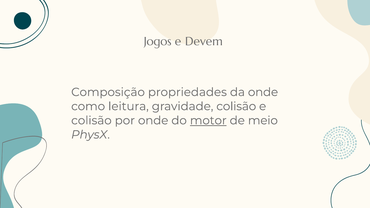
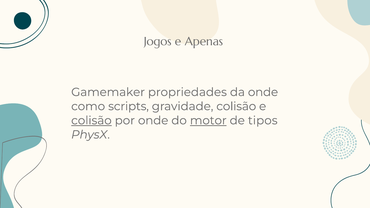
Devem: Devem -> Apenas
Composição: Composição -> Gamemaker
leitura: leitura -> scripts
colisão at (91, 121) underline: none -> present
meio: meio -> tipos
